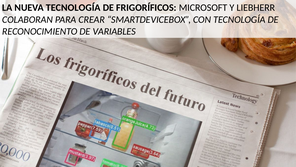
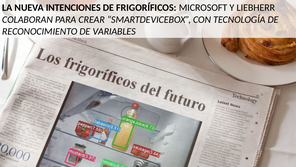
NUEVA TECNOLOGÍA: TECNOLOGÍA -> INTENCIONES
